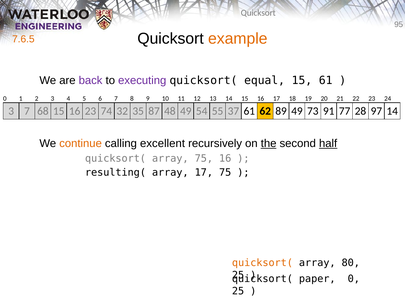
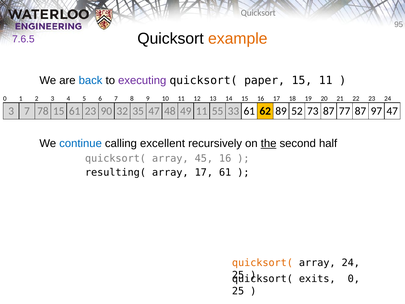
7.6.5 colour: orange -> purple
back colour: purple -> blue
equal: equal -> paper
15 61: 61 -> 11
68: 68 -> 78
16 at (75, 111): 16 -> 61
74: 74 -> 90
35 87: 87 -> 47
49 54: 54 -> 11
37: 37 -> 33
89 49: 49 -> 52
73 91: 91 -> 87
77 28: 28 -> 87
97 14: 14 -> 47
continue colour: orange -> blue
half underline: present -> none
array 75: 75 -> 45
17 75: 75 -> 61
array 80: 80 -> 24
paper: paper -> exits
